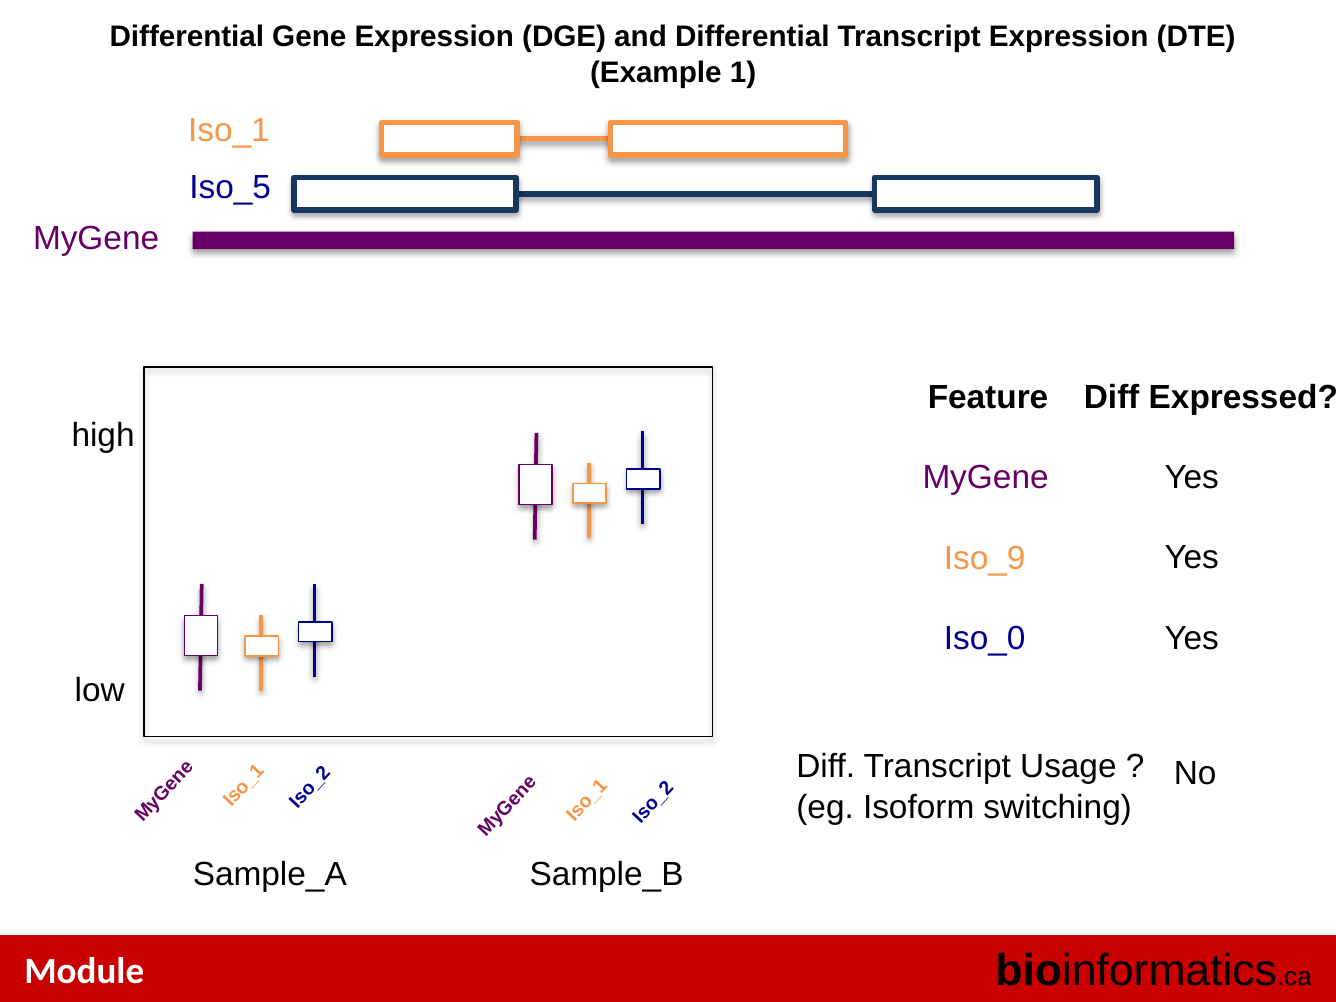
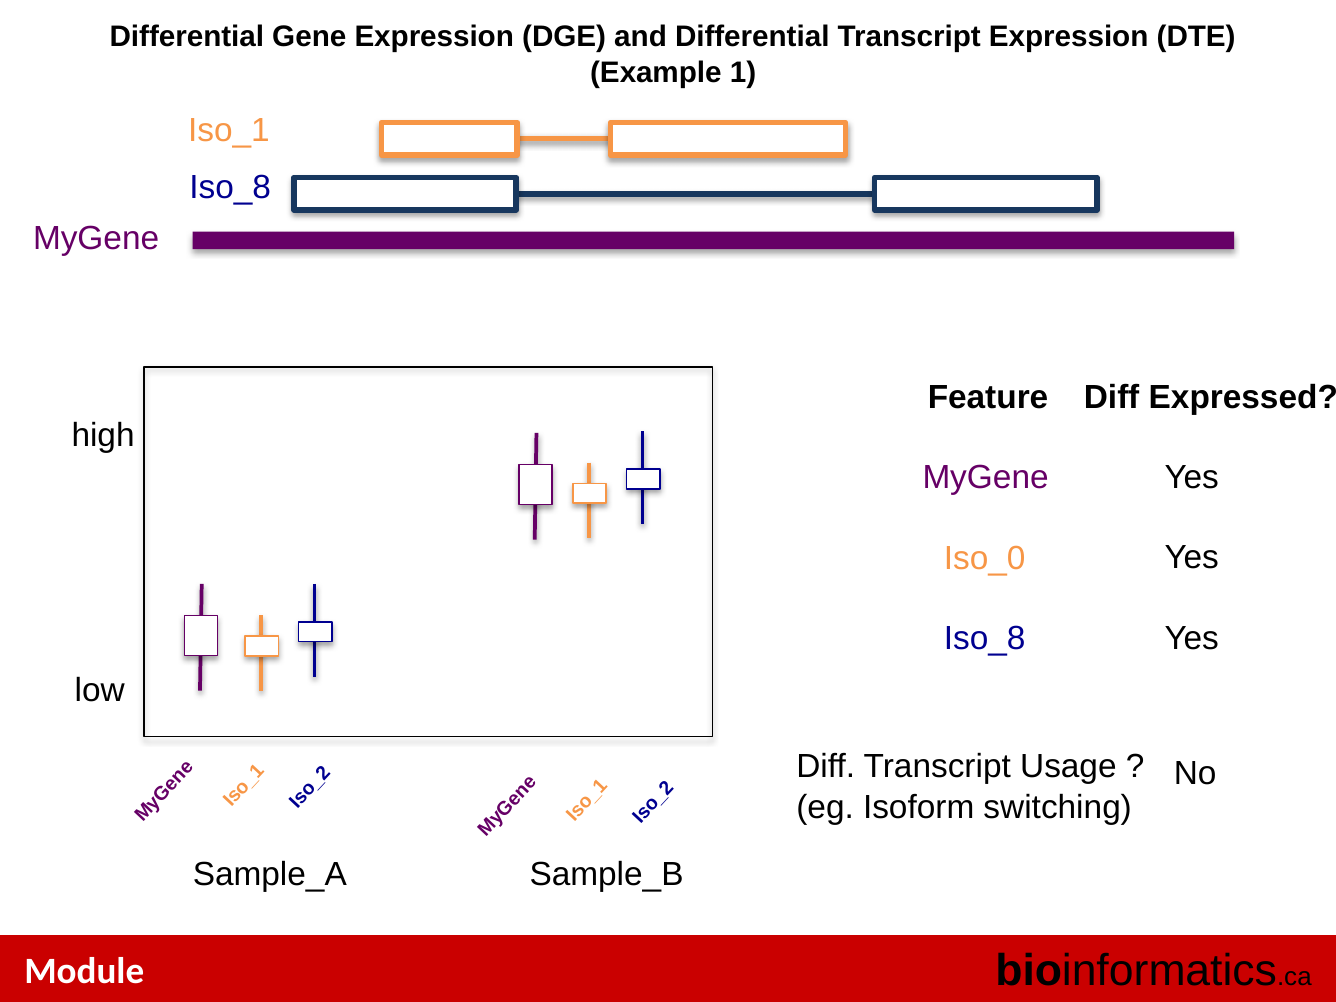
Iso_5 at (230, 187): Iso_5 -> Iso_8
Iso_9: Iso_9 -> Iso_0
Iso_0 at (985, 639): Iso_0 -> Iso_8
